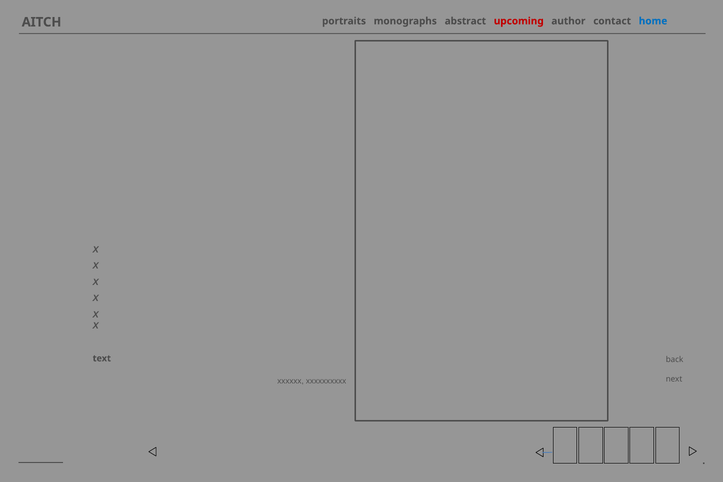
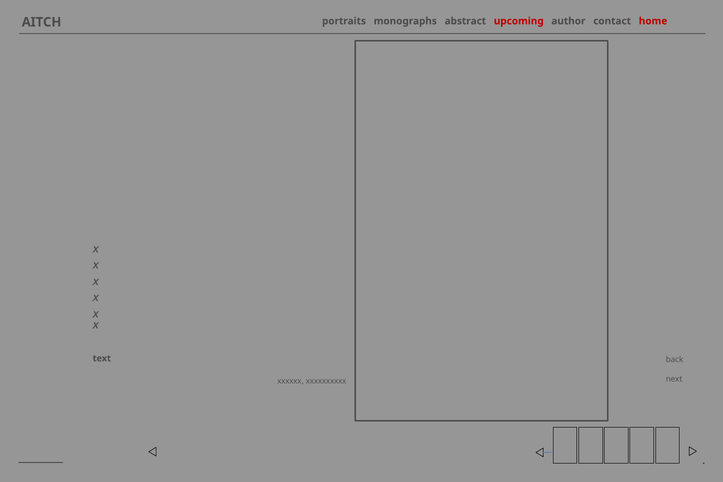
home colour: blue -> red
